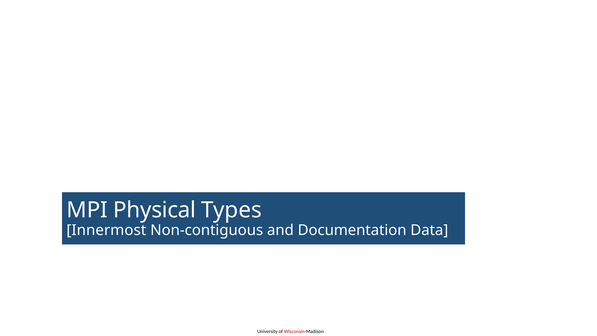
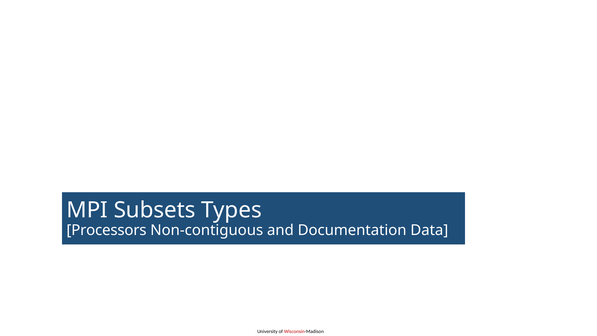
Physical: Physical -> Subsets
Innermost: Innermost -> Processors
